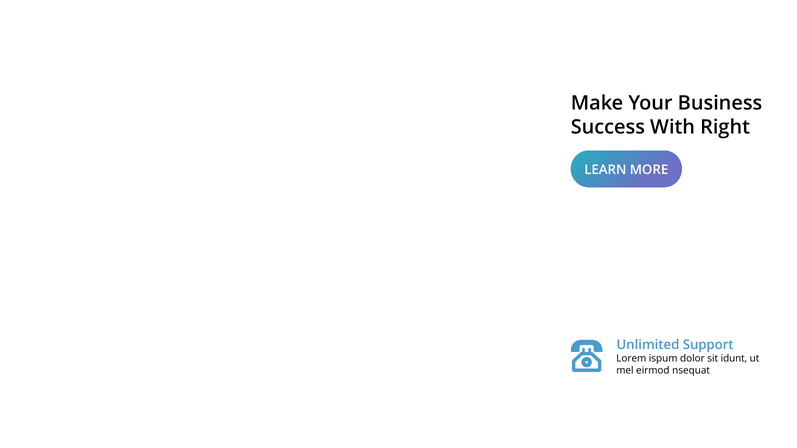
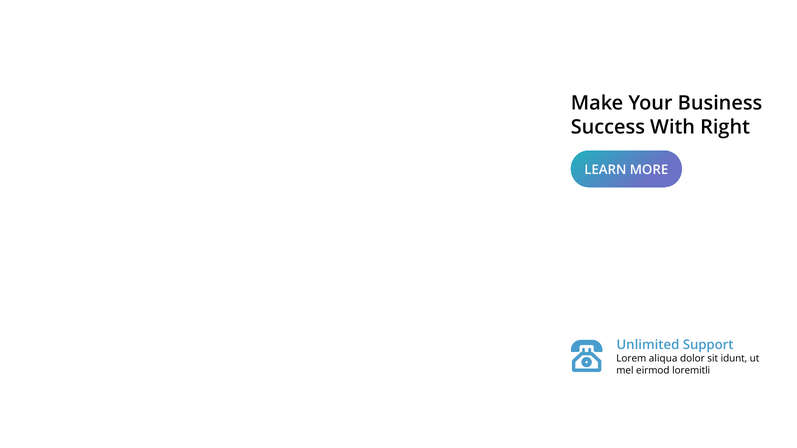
ispum: ispum -> aliqua
nsequat: nsequat -> loremitli
